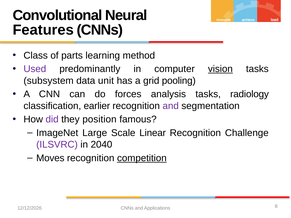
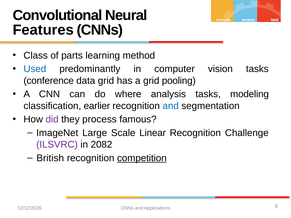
Used colour: purple -> blue
vision underline: present -> none
subsystem: subsystem -> conference
data unit: unit -> grid
forces: forces -> where
radiology: radiology -> modeling
and at (171, 106) colour: purple -> blue
position: position -> process
2040: 2040 -> 2082
Moves: Moves -> British
